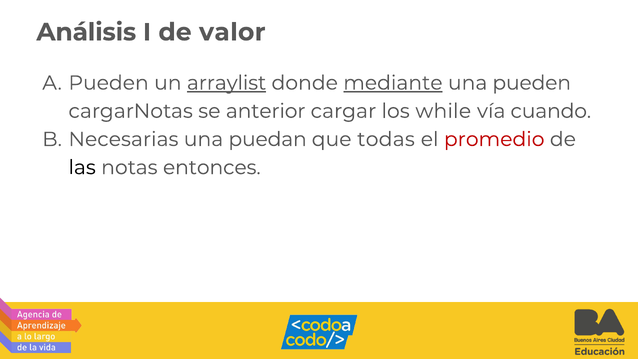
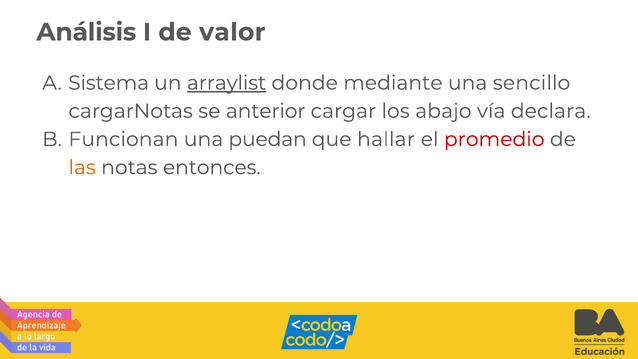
Pueden at (109, 83): Pueden -> Sistema
mediante underline: present -> none
una pueden: pueden -> sencillo
while: while -> abajo
cuando: cuando -> declara
Necesarias: Necesarias -> Funcionan
todas: todas -> hallar
las colour: black -> orange
